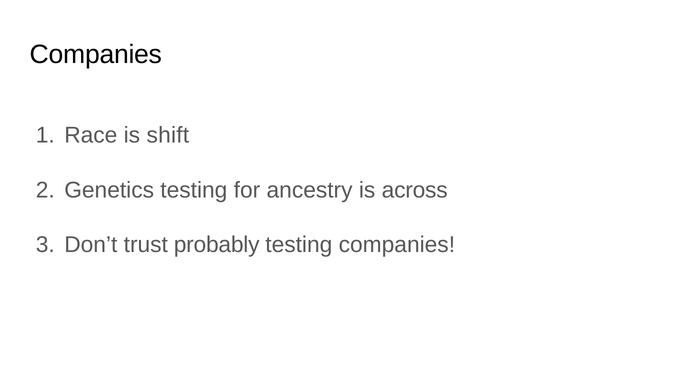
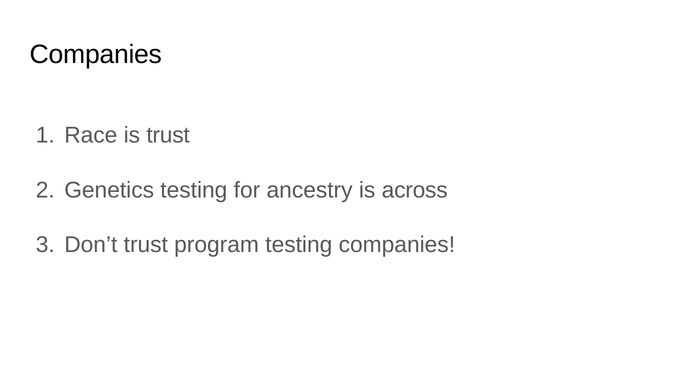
is shift: shift -> trust
probably: probably -> program
